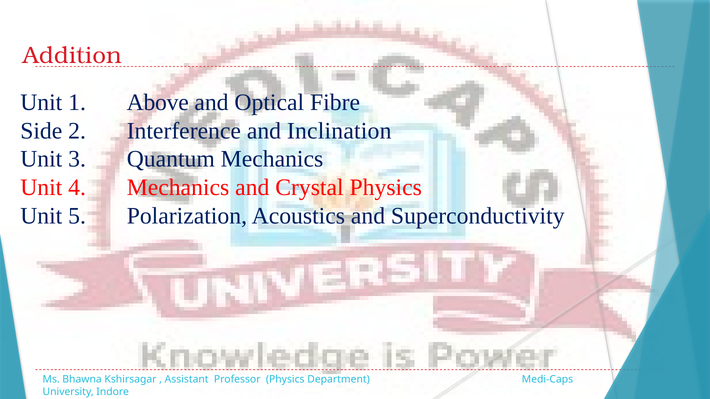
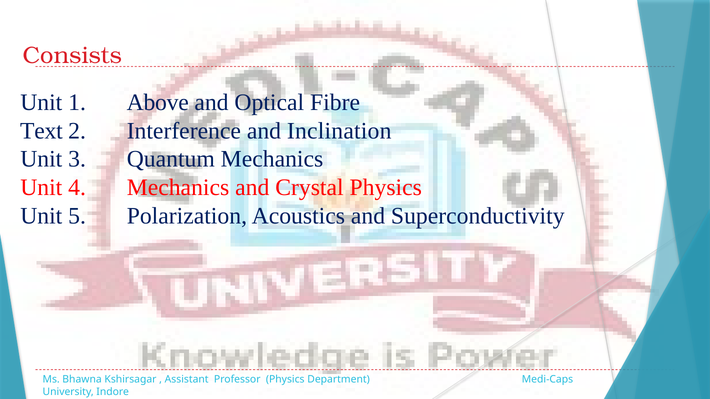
Addition: Addition -> Consists
Side: Side -> Text
